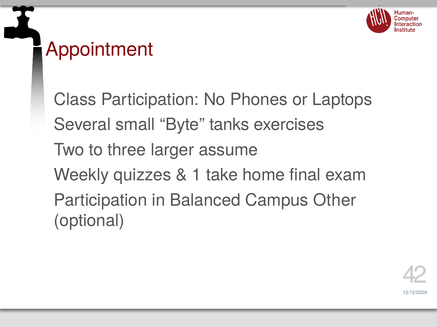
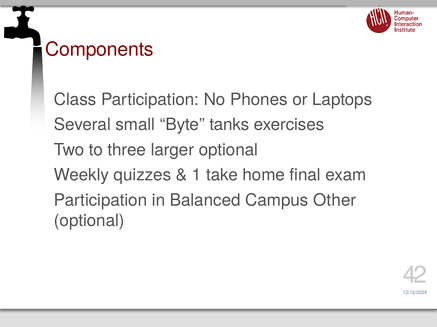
Appointment: Appointment -> Components
larger assume: assume -> optional
